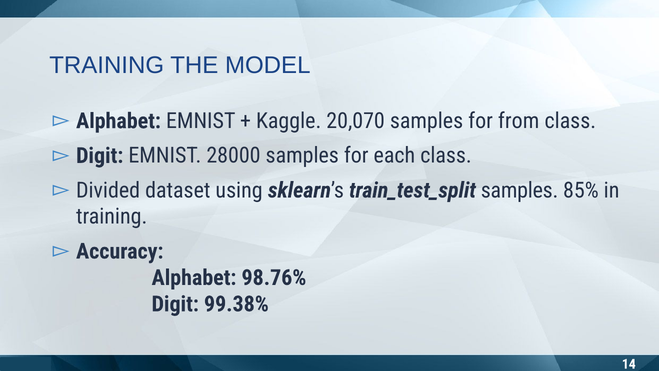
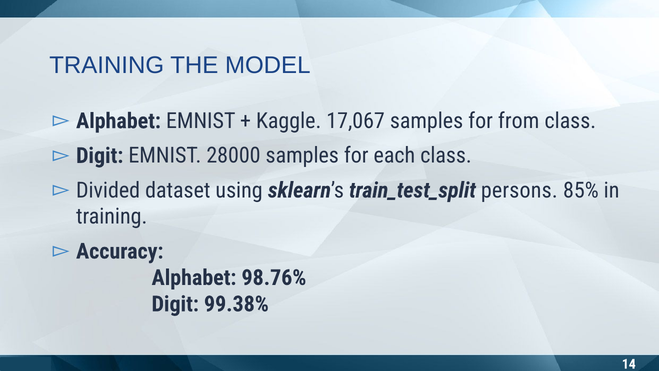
20,070: 20,070 -> 17,067
train_test_split samples: samples -> persons
